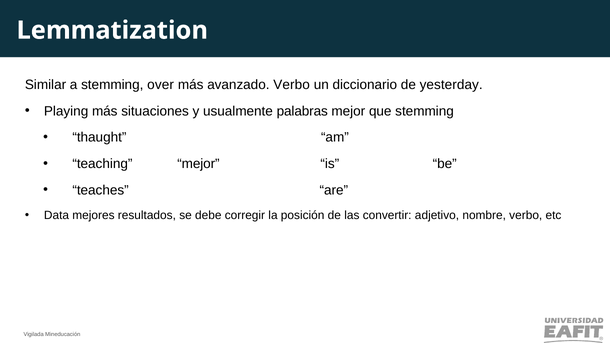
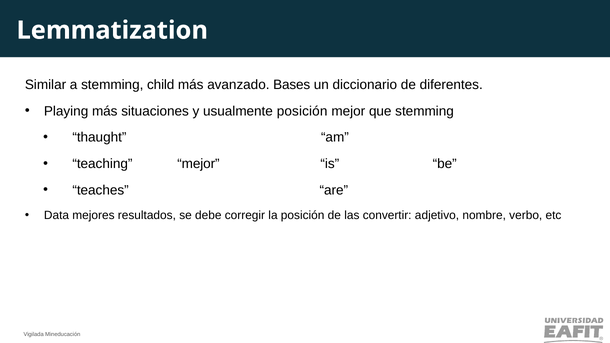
over: over -> child
avanzado Verbo: Verbo -> Bases
yesterday: yesterday -> diferentes
usualmente palabras: palabras -> posición
